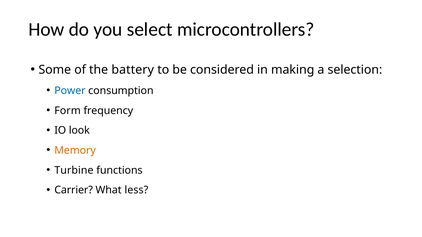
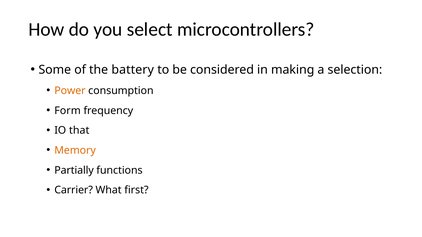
Power colour: blue -> orange
look: look -> that
Turbine: Turbine -> Partially
less: less -> first
